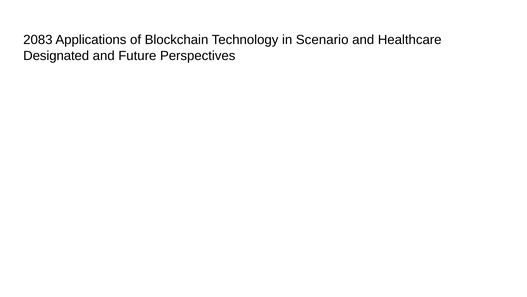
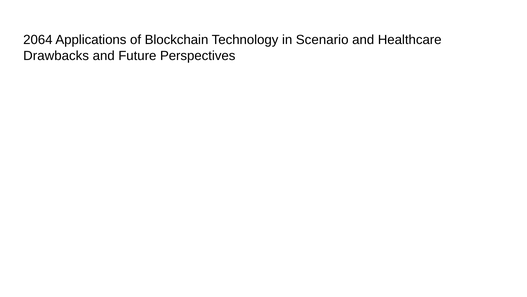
2083: 2083 -> 2064
Designated: Designated -> Drawbacks
